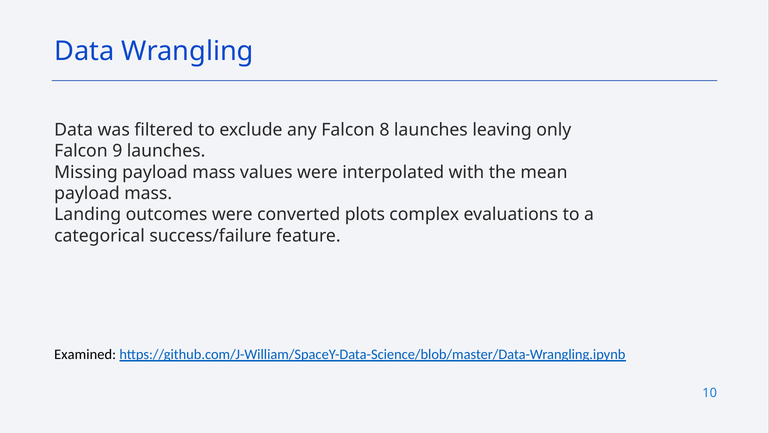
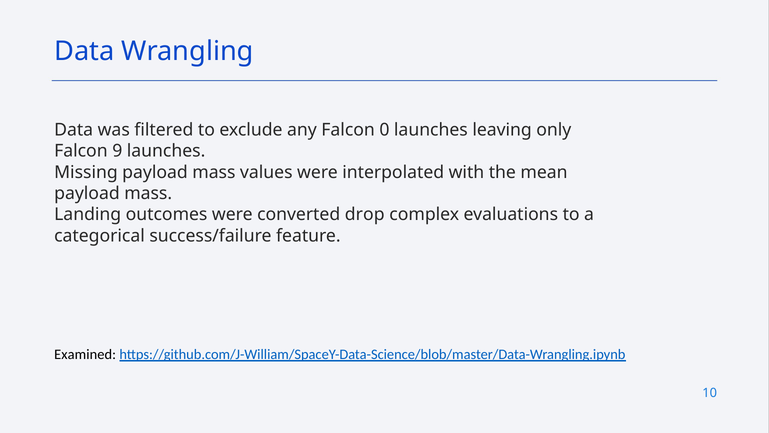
8: 8 -> 0
plots: plots -> drop
